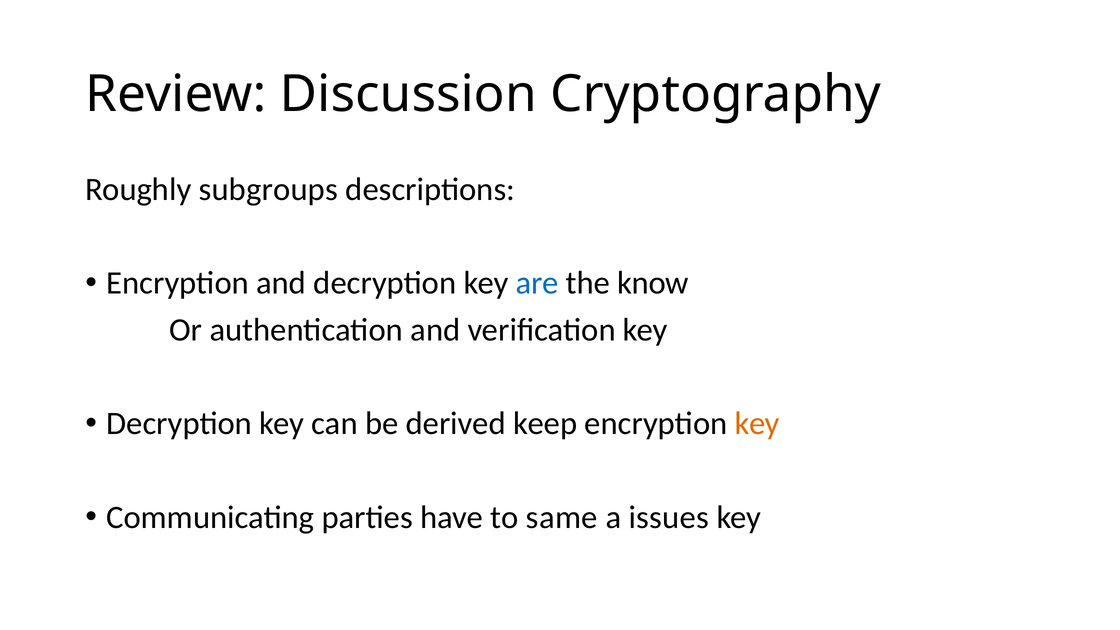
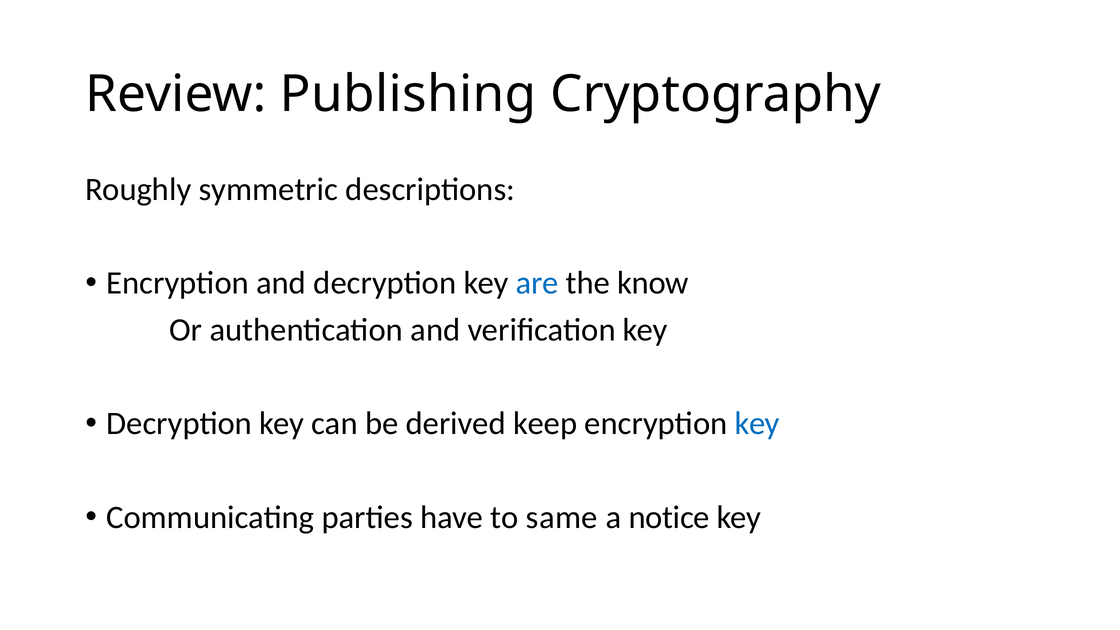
Discussion: Discussion -> Publishing
subgroups: subgroups -> symmetric
key at (757, 424) colour: orange -> blue
issues: issues -> notice
